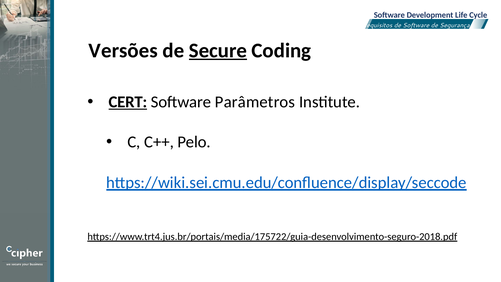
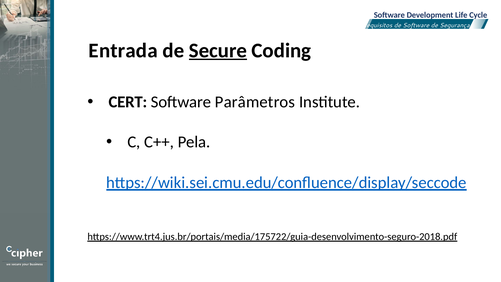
Versões: Versões -> Entrada
CERT underline: present -> none
Pelo: Pelo -> Pela
